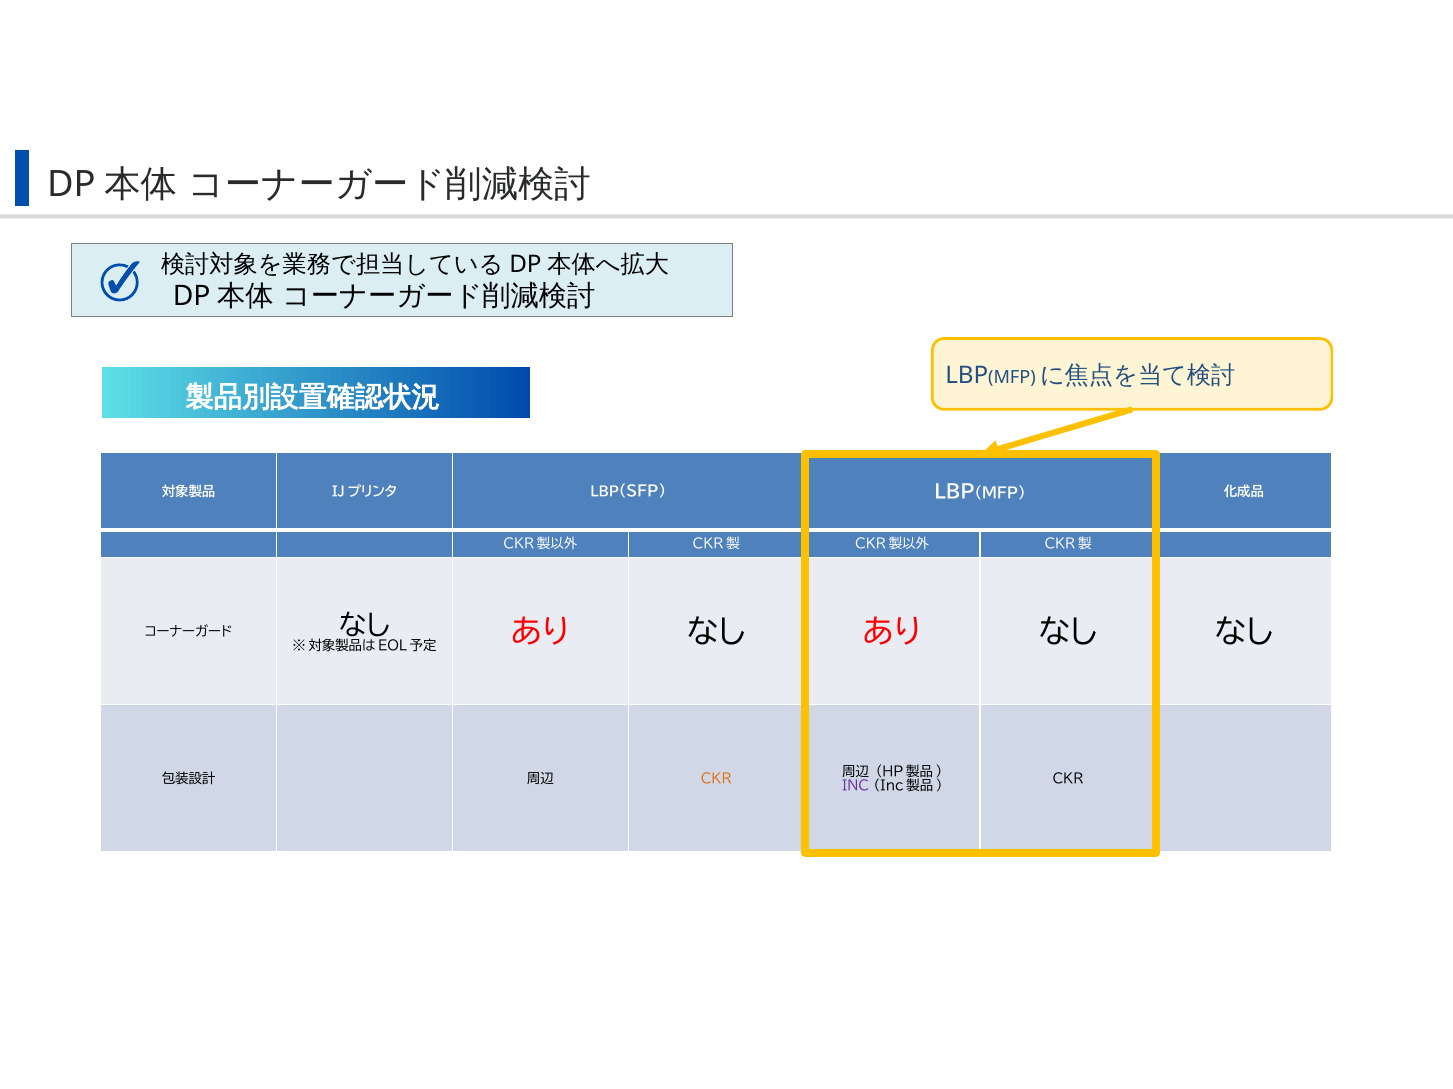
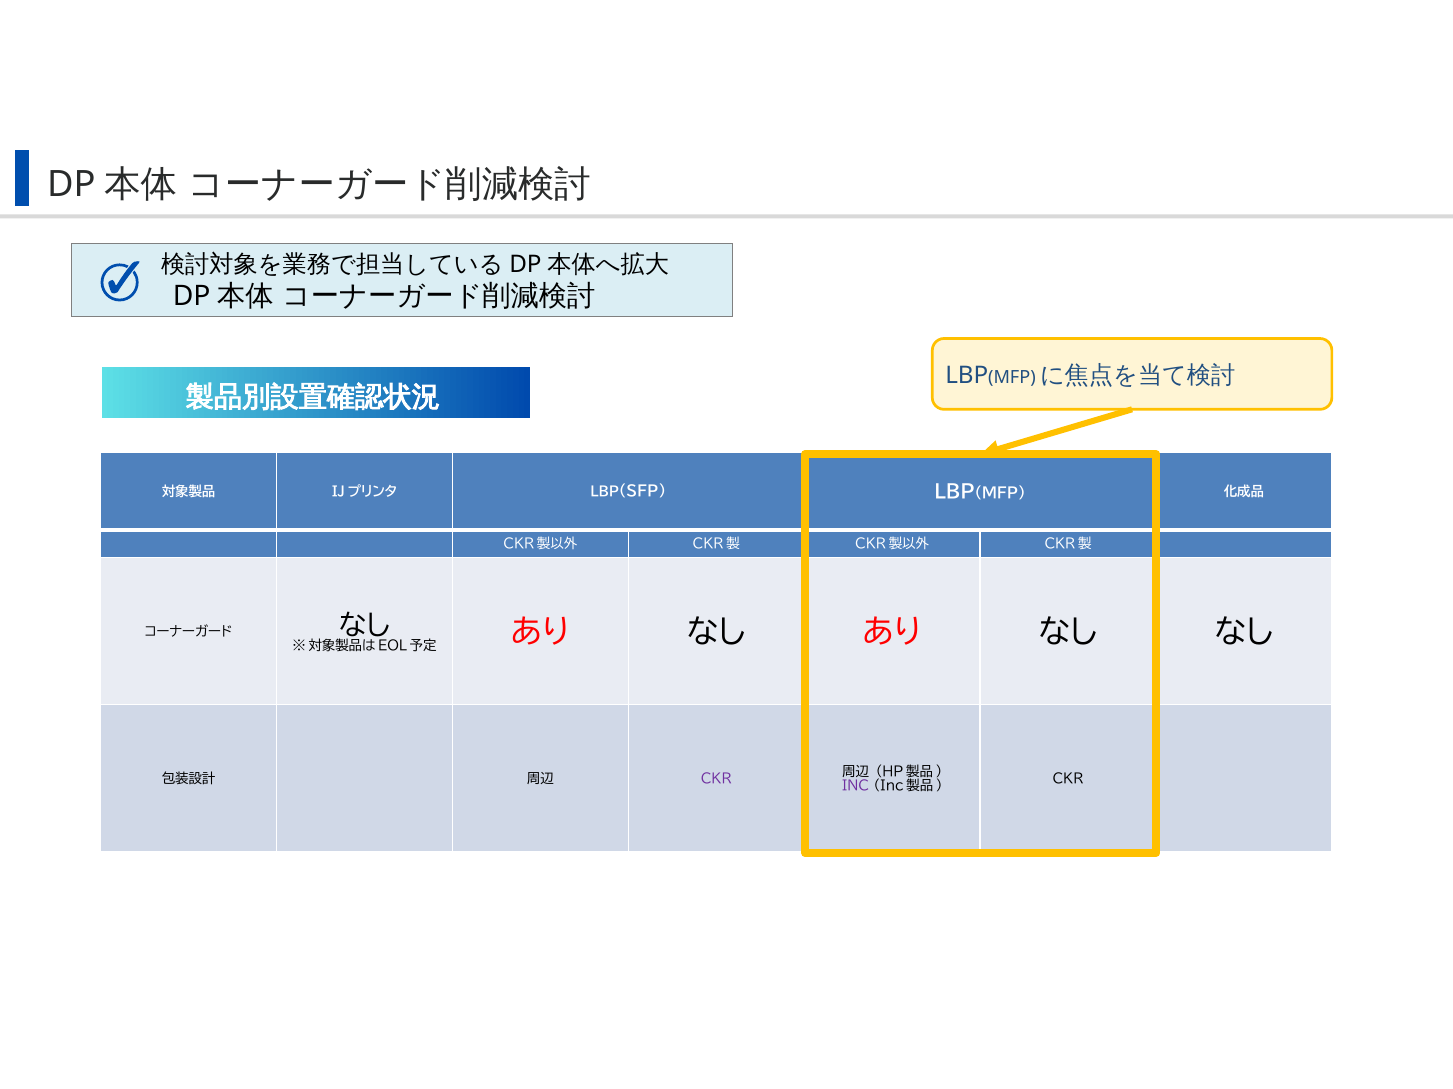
CKR at (716, 779) colour: orange -> purple
